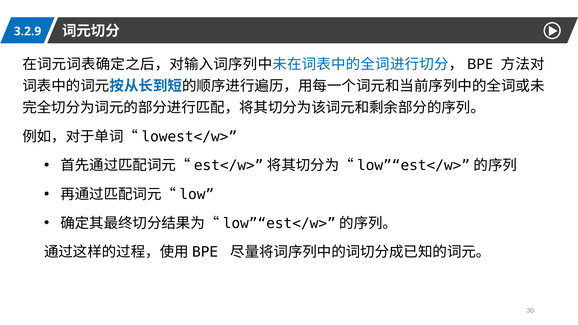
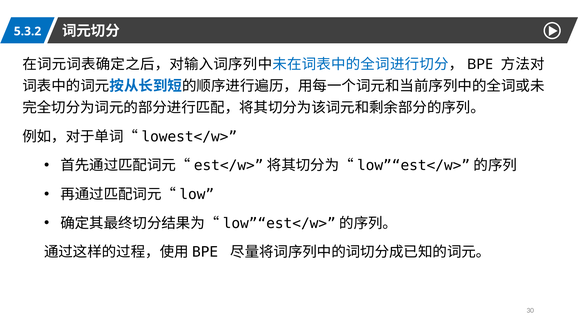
3.2.9: 3.2.9 -> 5.3.2
